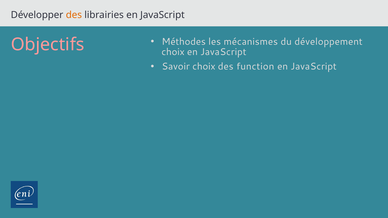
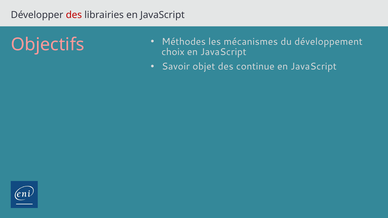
des at (74, 15) colour: orange -> red
Savoir choix: choix -> objet
function: function -> continue
